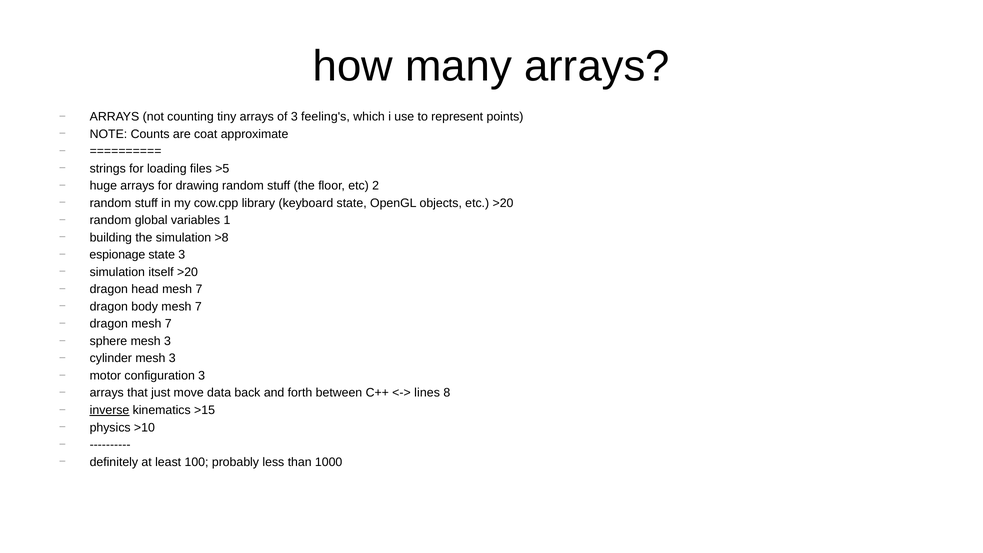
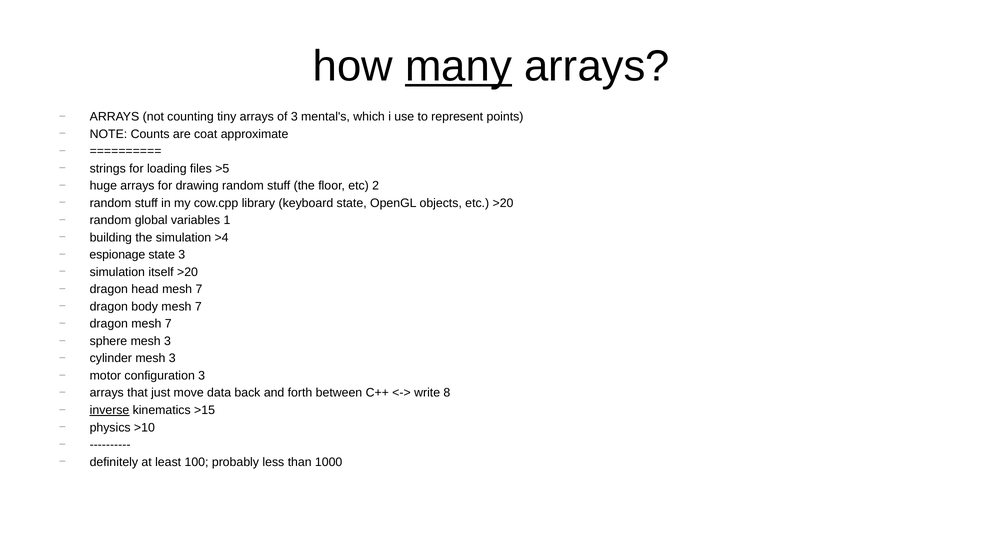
many underline: none -> present
feeling's: feeling's -> mental's
>8: >8 -> >4
lines: lines -> write
